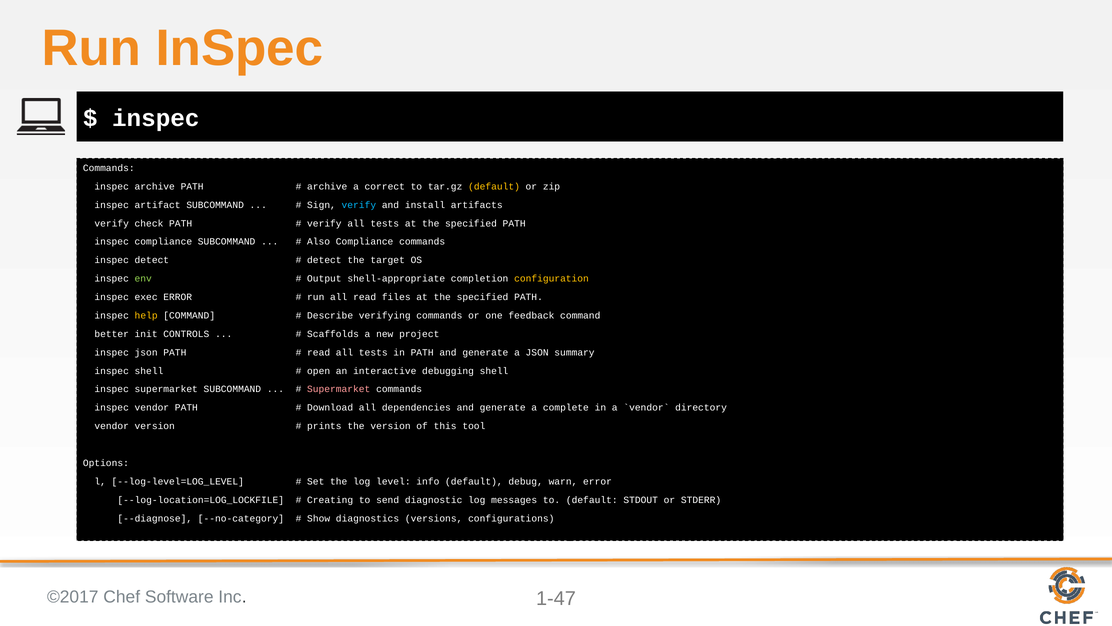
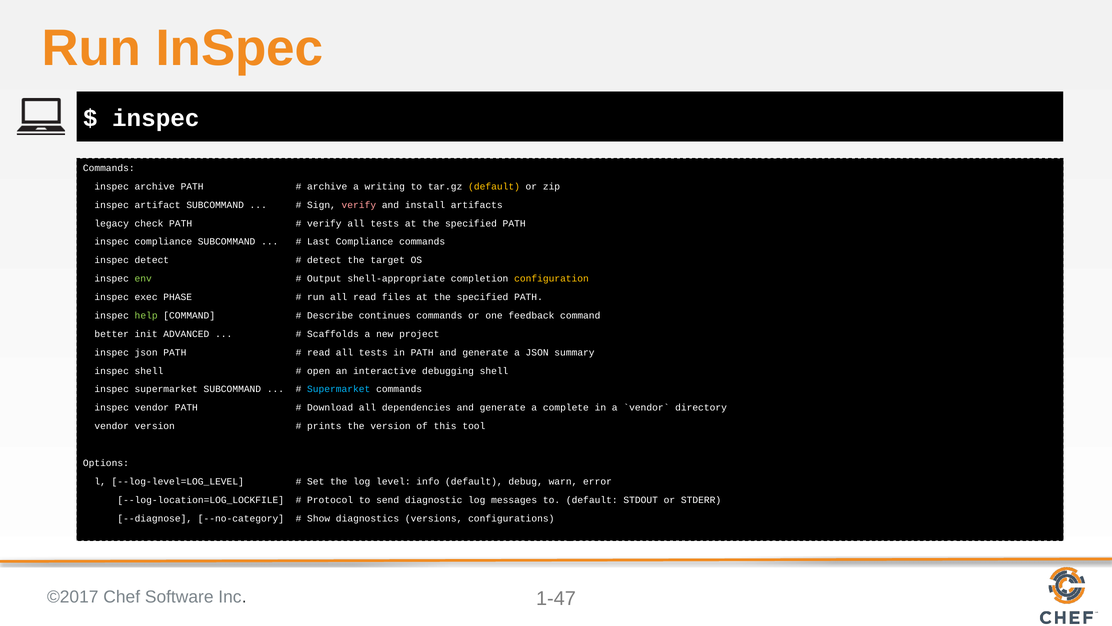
correct: correct -> writing
verify at (359, 205) colour: light blue -> pink
verify at (112, 223): verify -> legacy
Also: Also -> Last
exec ERROR: ERROR -> PHASE
help colour: yellow -> light green
verifying: verifying -> continues
CONTROLS: CONTROLS -> ADVANCED
Supermarket at (339, 389) colour: pink -> light blue
Creating: Creating -> Protocol
